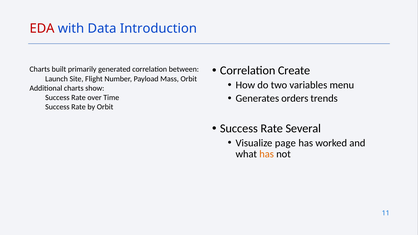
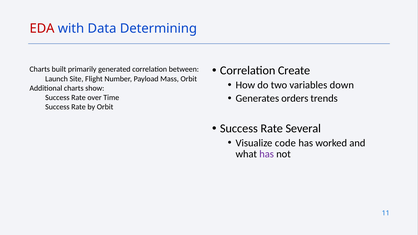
Introduction: Introduction -> Determining
menu: menu -> down
page: page -> code
has at (267, 154) colour: orange -> purple
